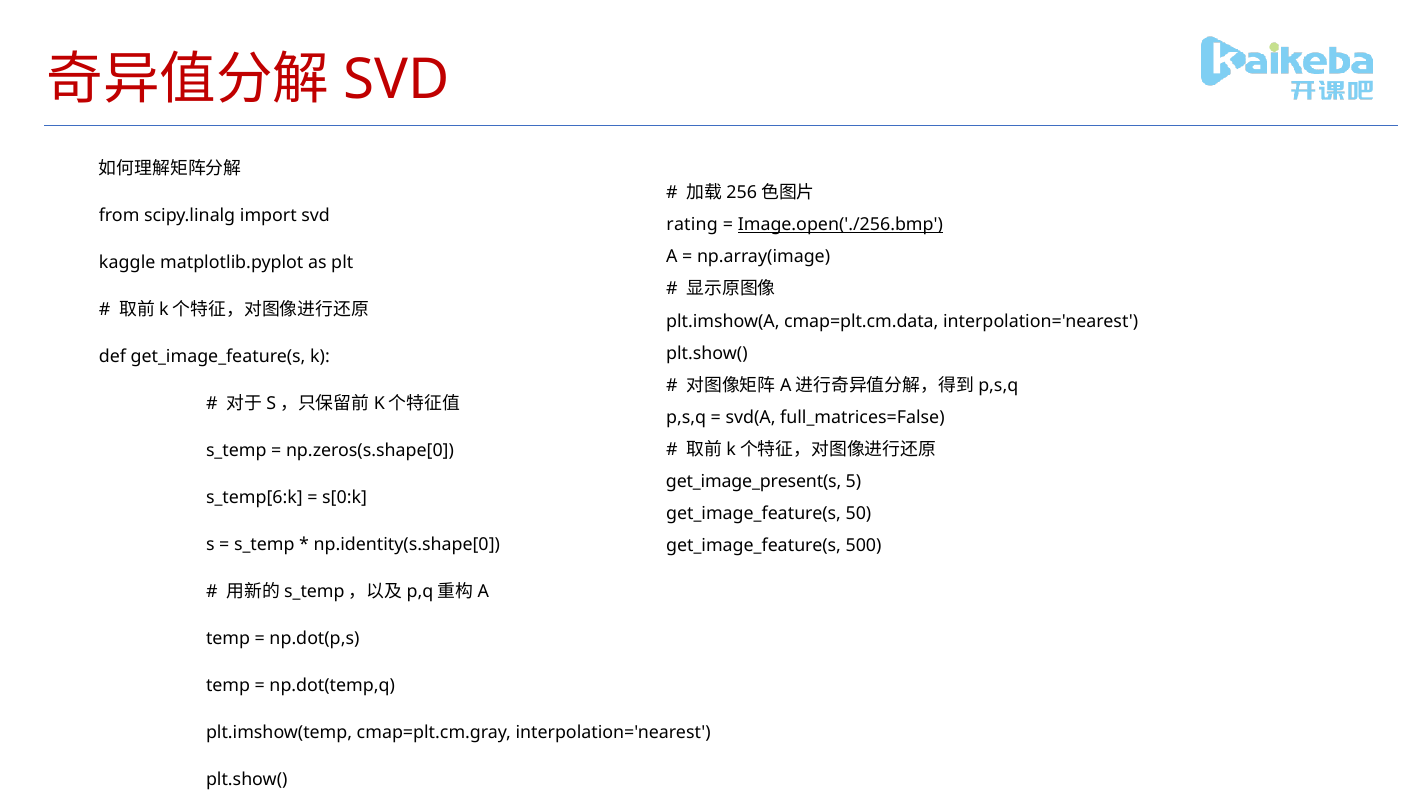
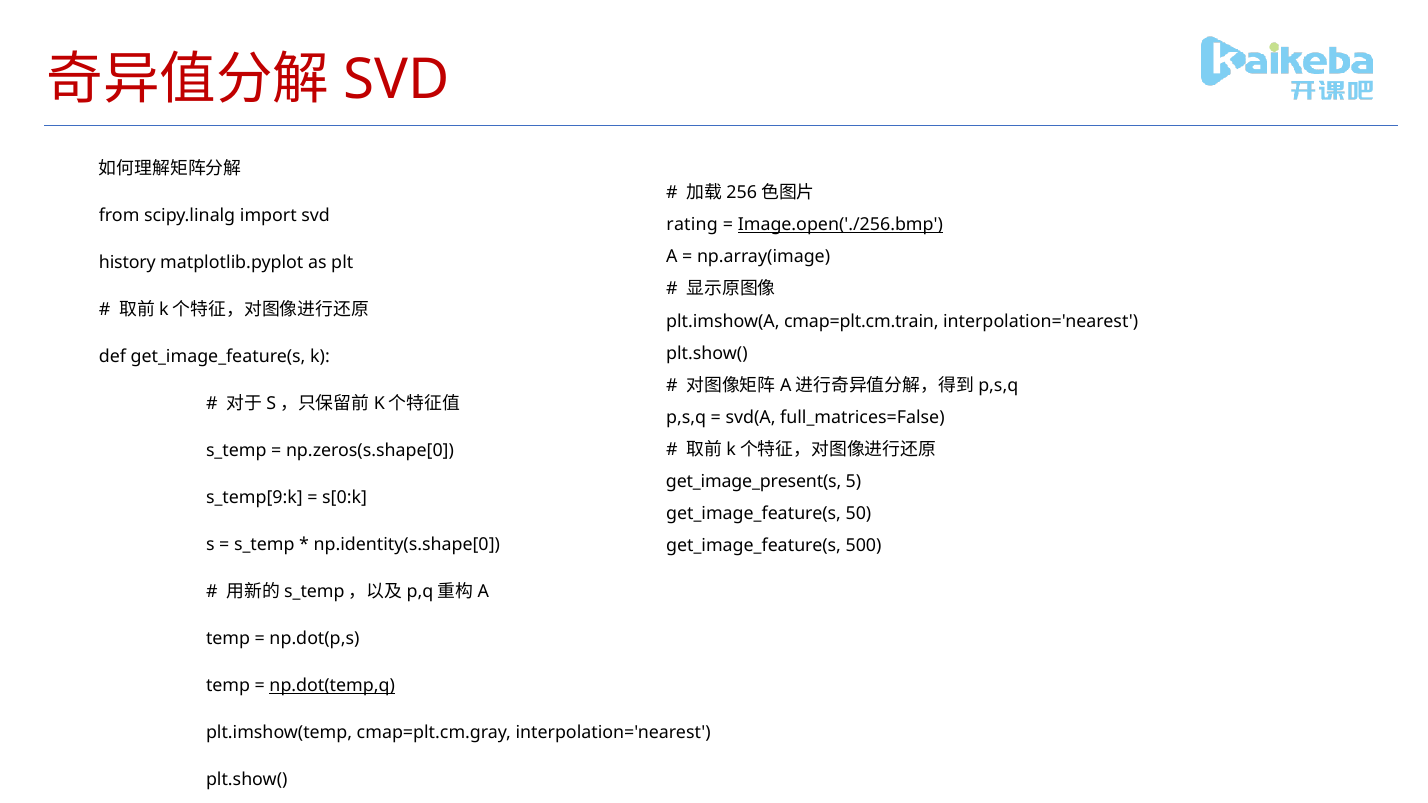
kaggle: kaggle -> history
cmap=plt.cm.data: cmap=plt.cm.data -> cmap=plt.cm.train
s_temp[6:k: s_temp[6:k -> s_temp[9:k
np.dot(temp,q underline: none -> present
